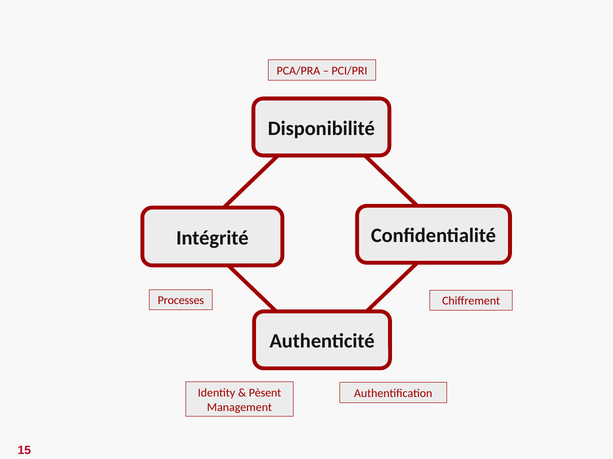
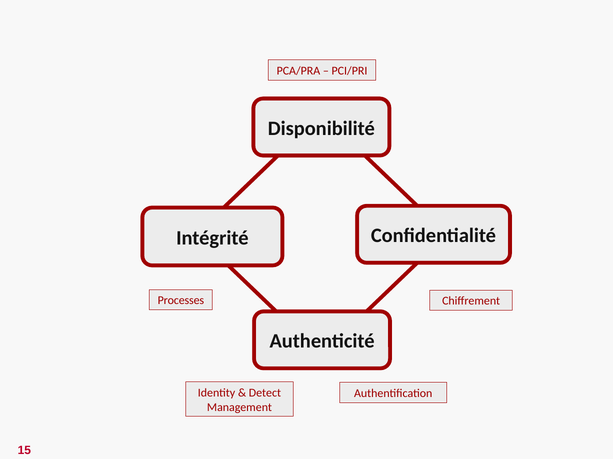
Pèsent: Pèsent -> Detect
